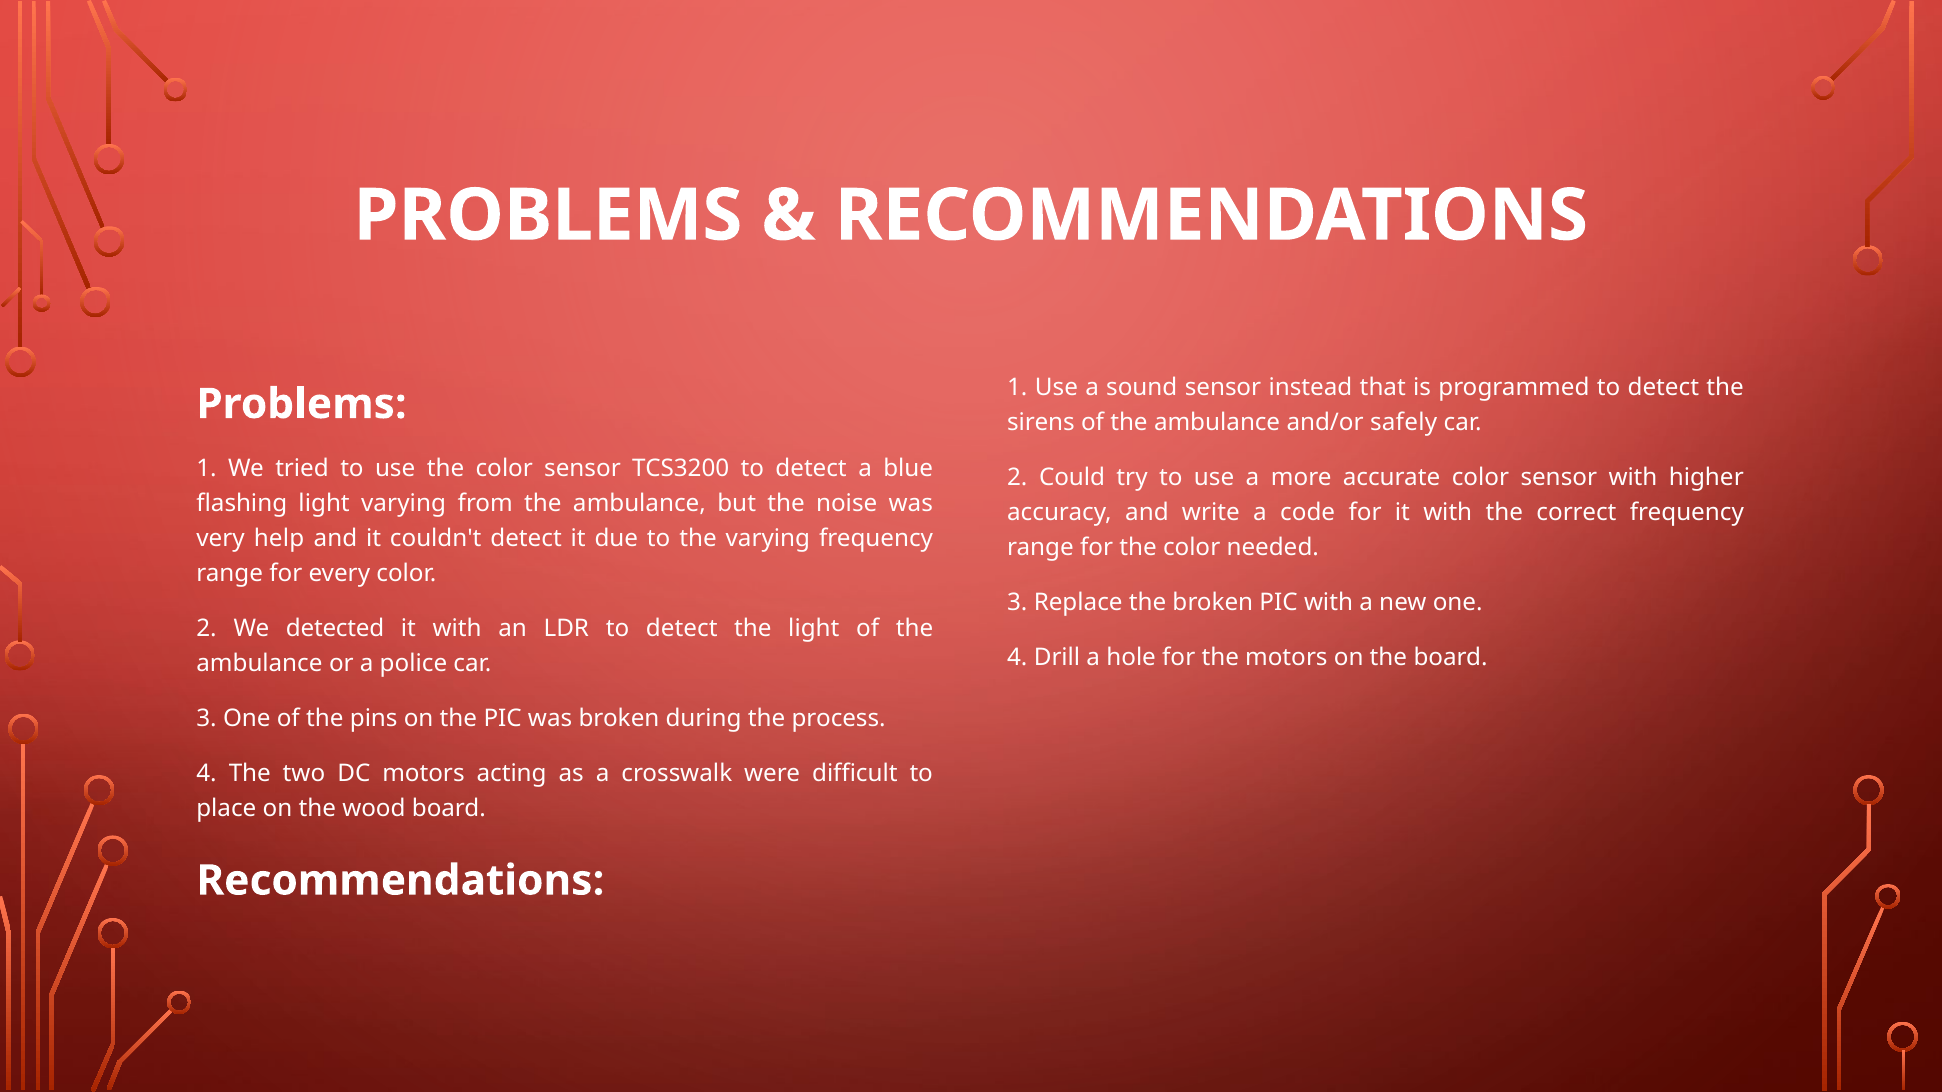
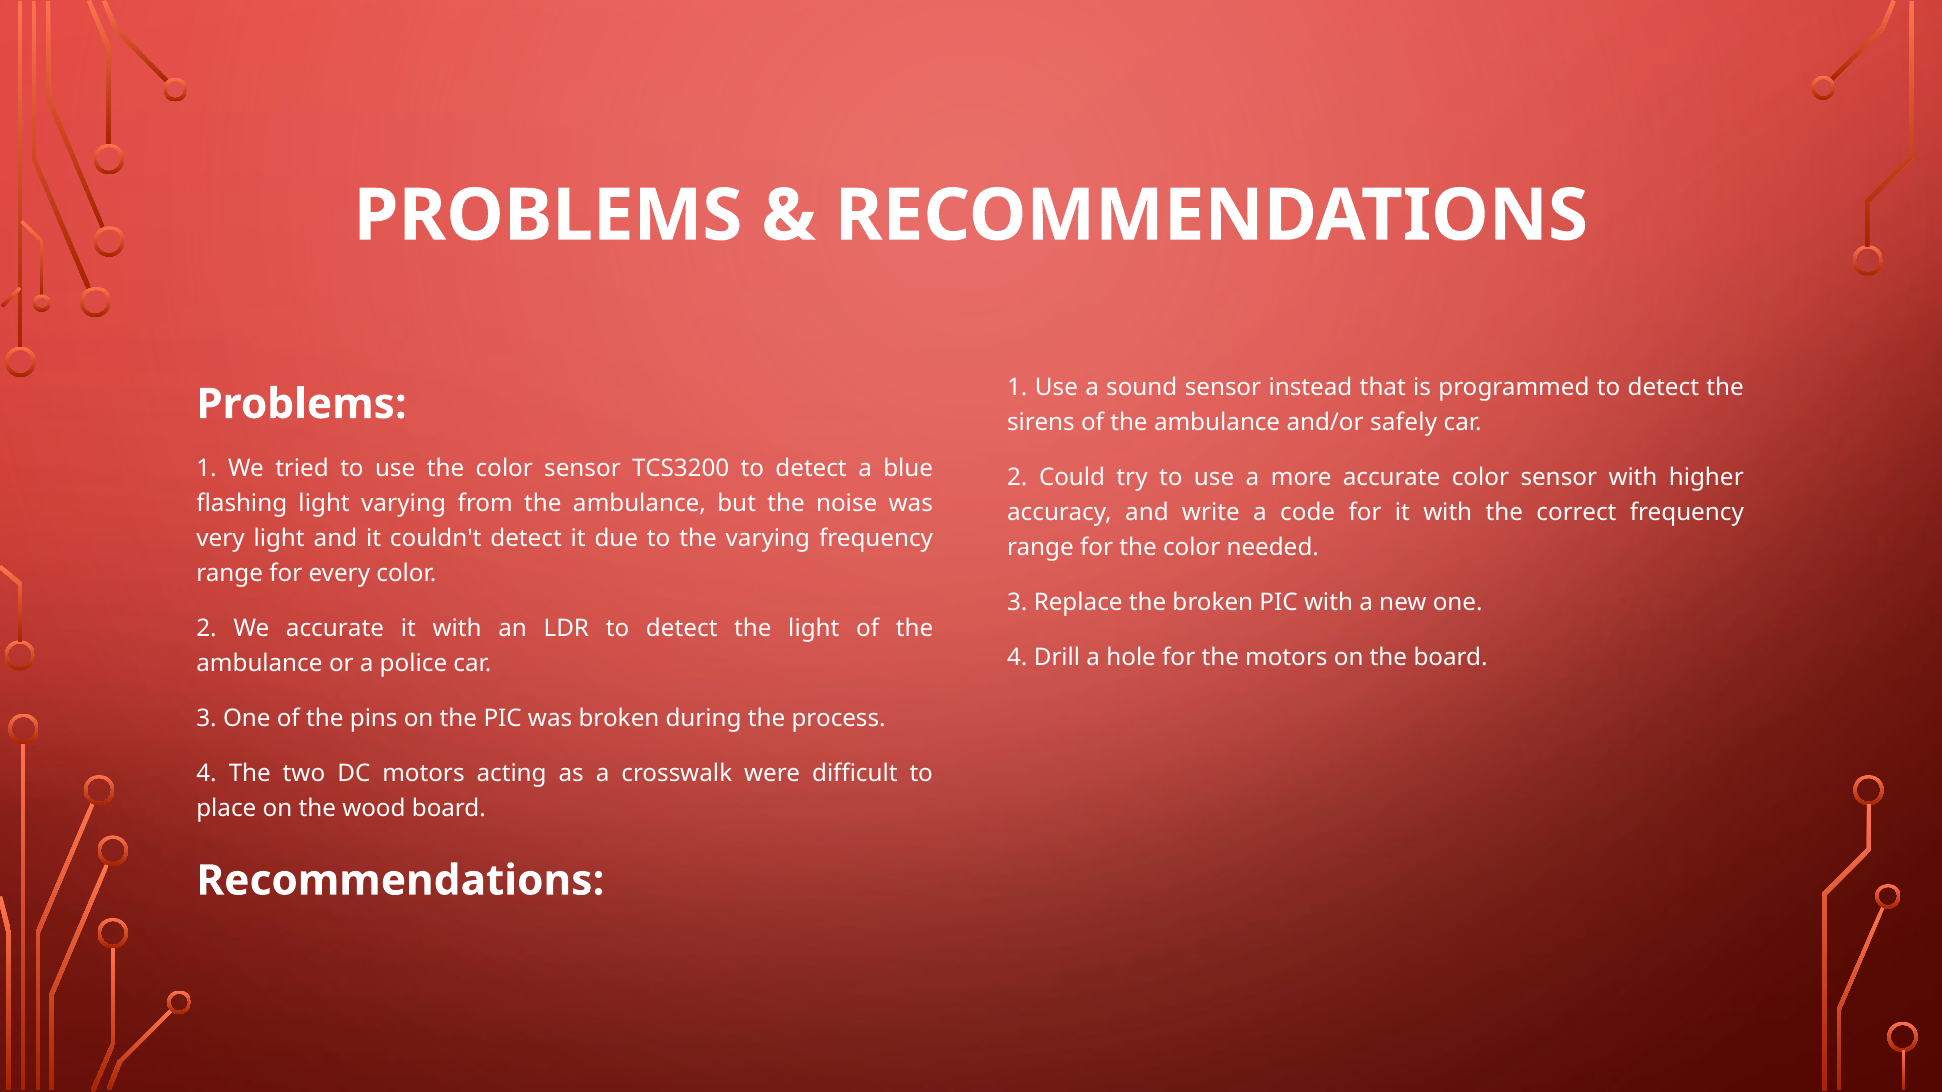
very help: help -> light
We detected: detected -> accurate
